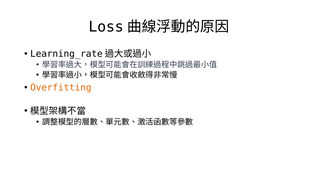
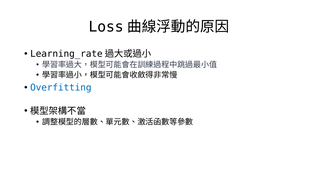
Overfitting colour: orange -> blue
